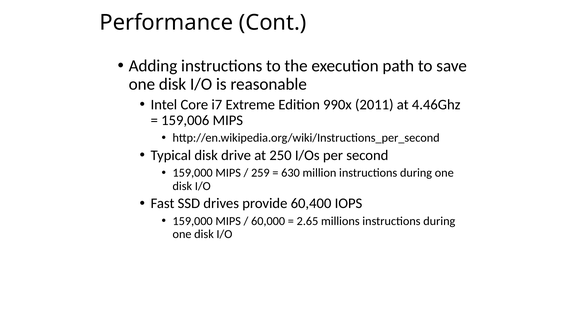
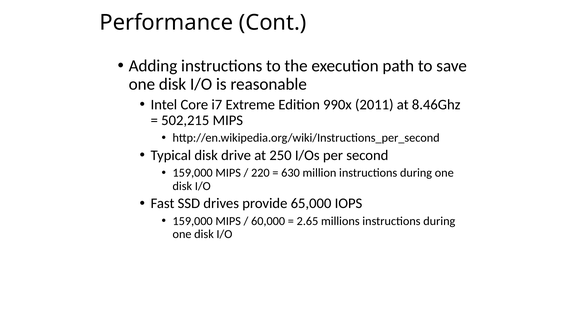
4.46Ghz: 4.46Ghz -> 8.46Ghz
159,006: 159,006 -> 502,215
259: 259 -> 220
60,400: 60,400 -> 65,000
